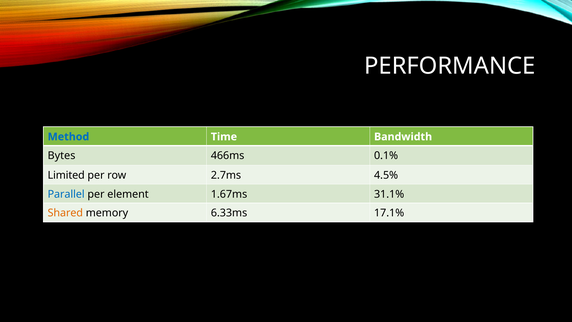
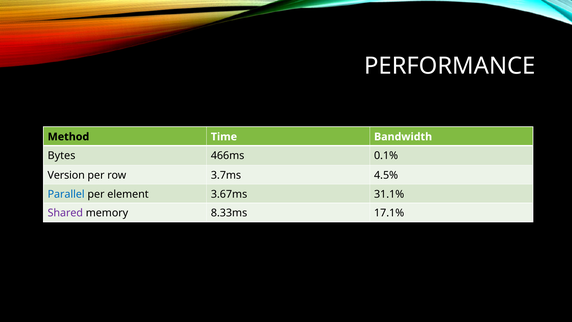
Method colour: blue -> black
Limited: Limited -> Version
2.7ms: 2.7ms -> 3.7ms
1.67ms: 1.67ms -> 3.67ms
Shared colour: orange -> purple
6.33ms: 6.33ms -> 8.33ms
